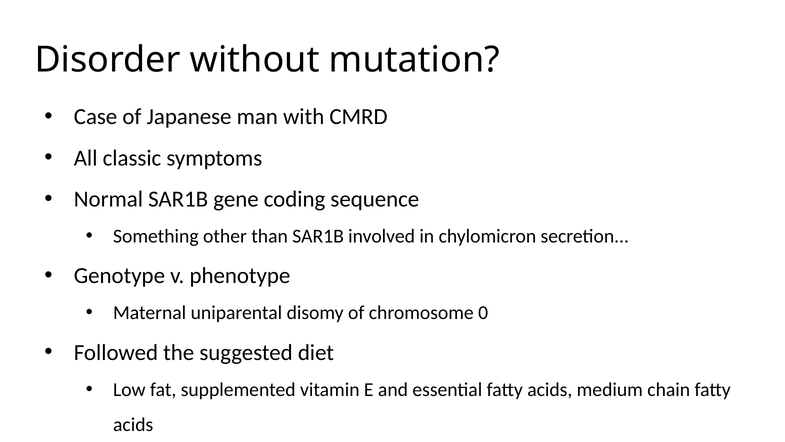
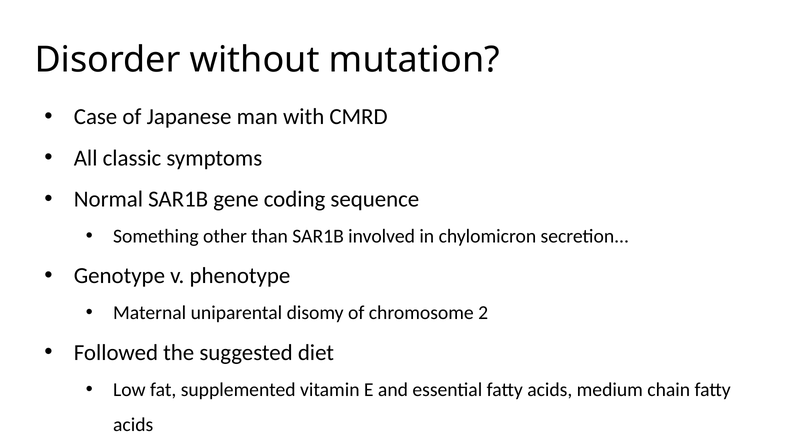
0: 0 -> 2
